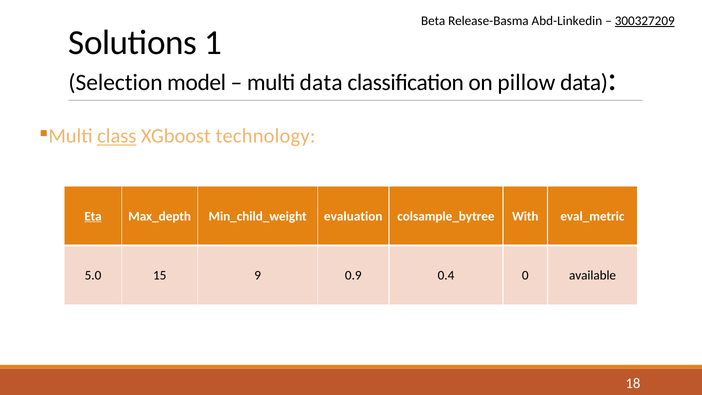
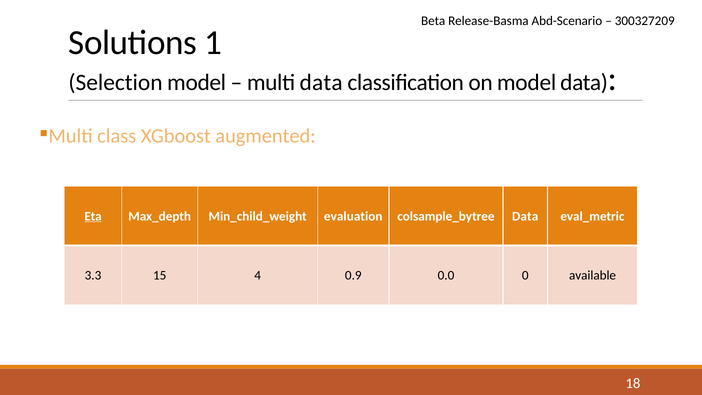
Abd-Linkedin: Abd-Linkedin -> Abd-Scenario
300327209 underline: present -> none
on pillow: pillow -> model
class underline: present -> none
technology: technology -> augmented
With at (525, 216): With -> Data
5.0: 5.0 -> 3.3
9: 9 -> 4
0.4: 0.4 -> 0.0
